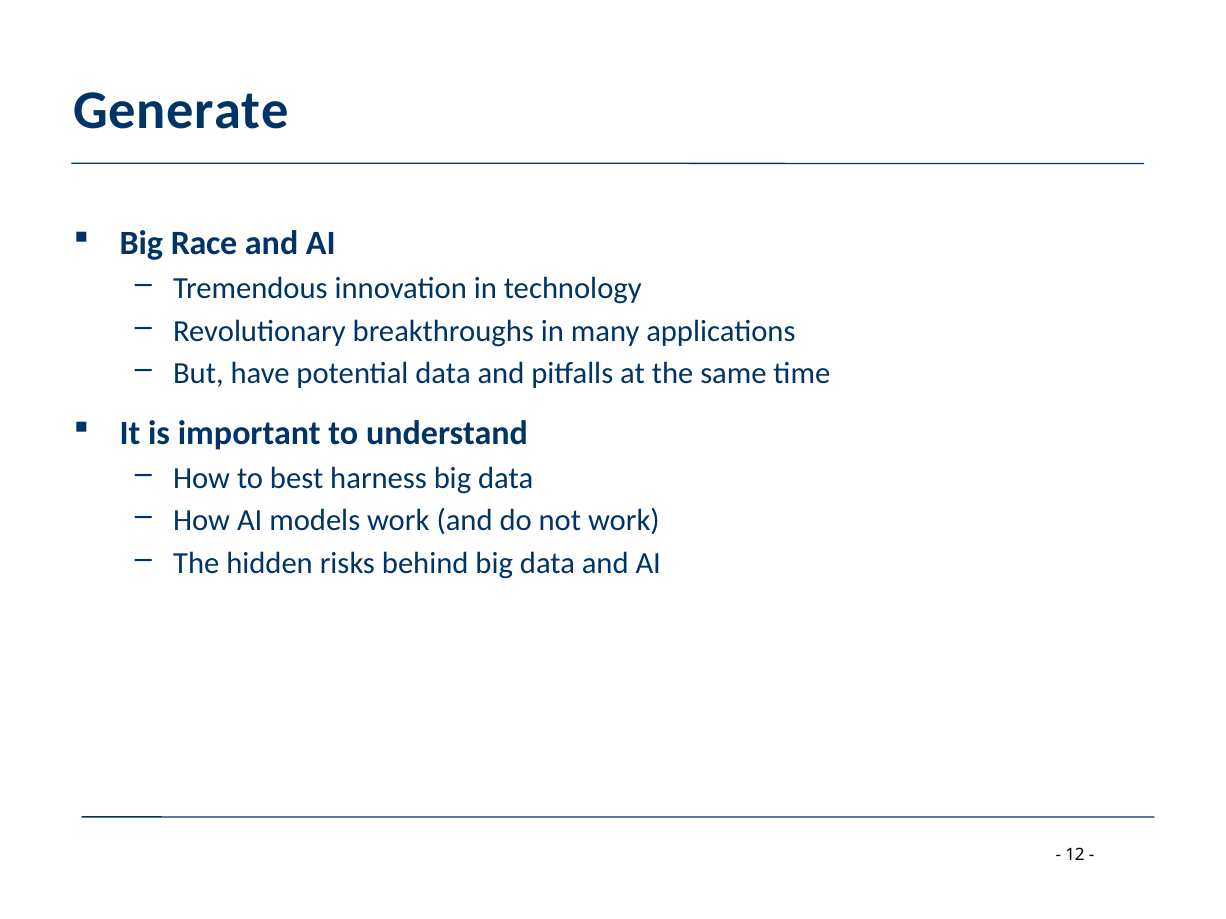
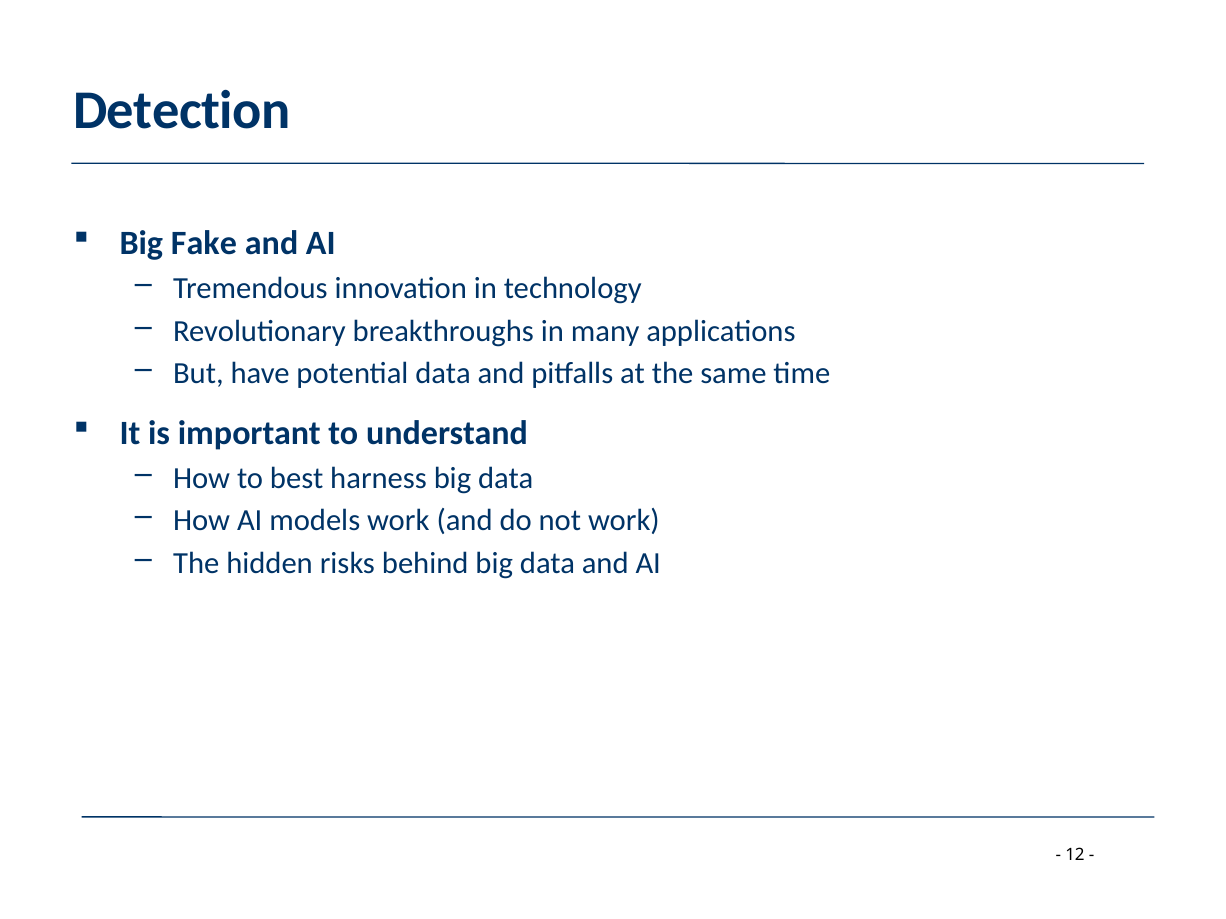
Generate: Generate -> Detection
Race: Race -> Fake
